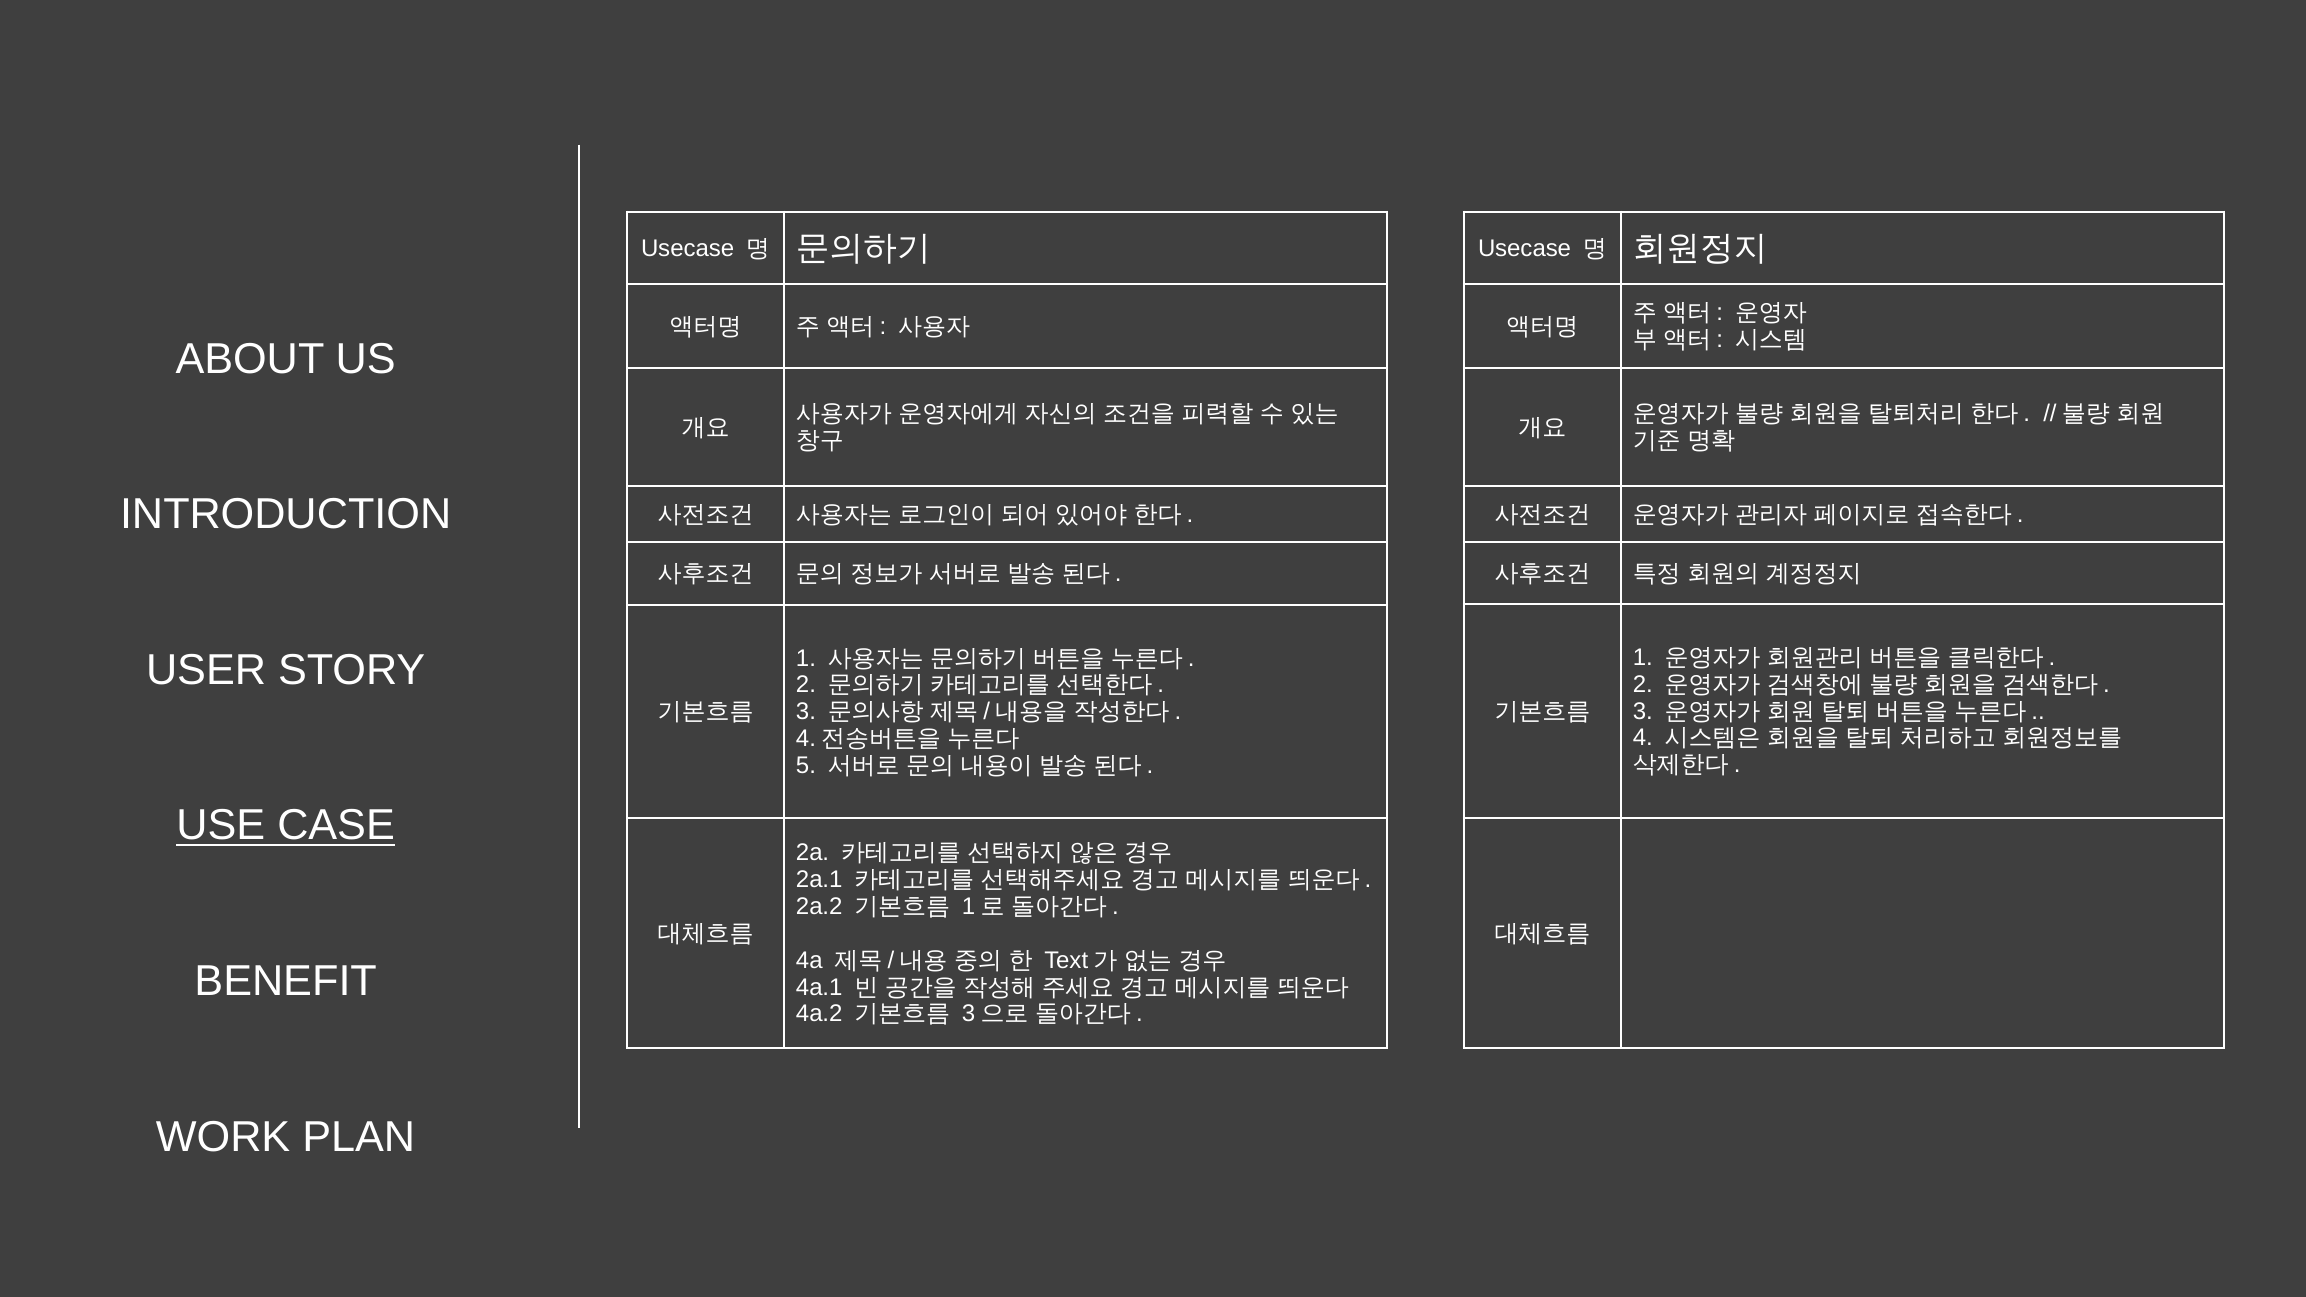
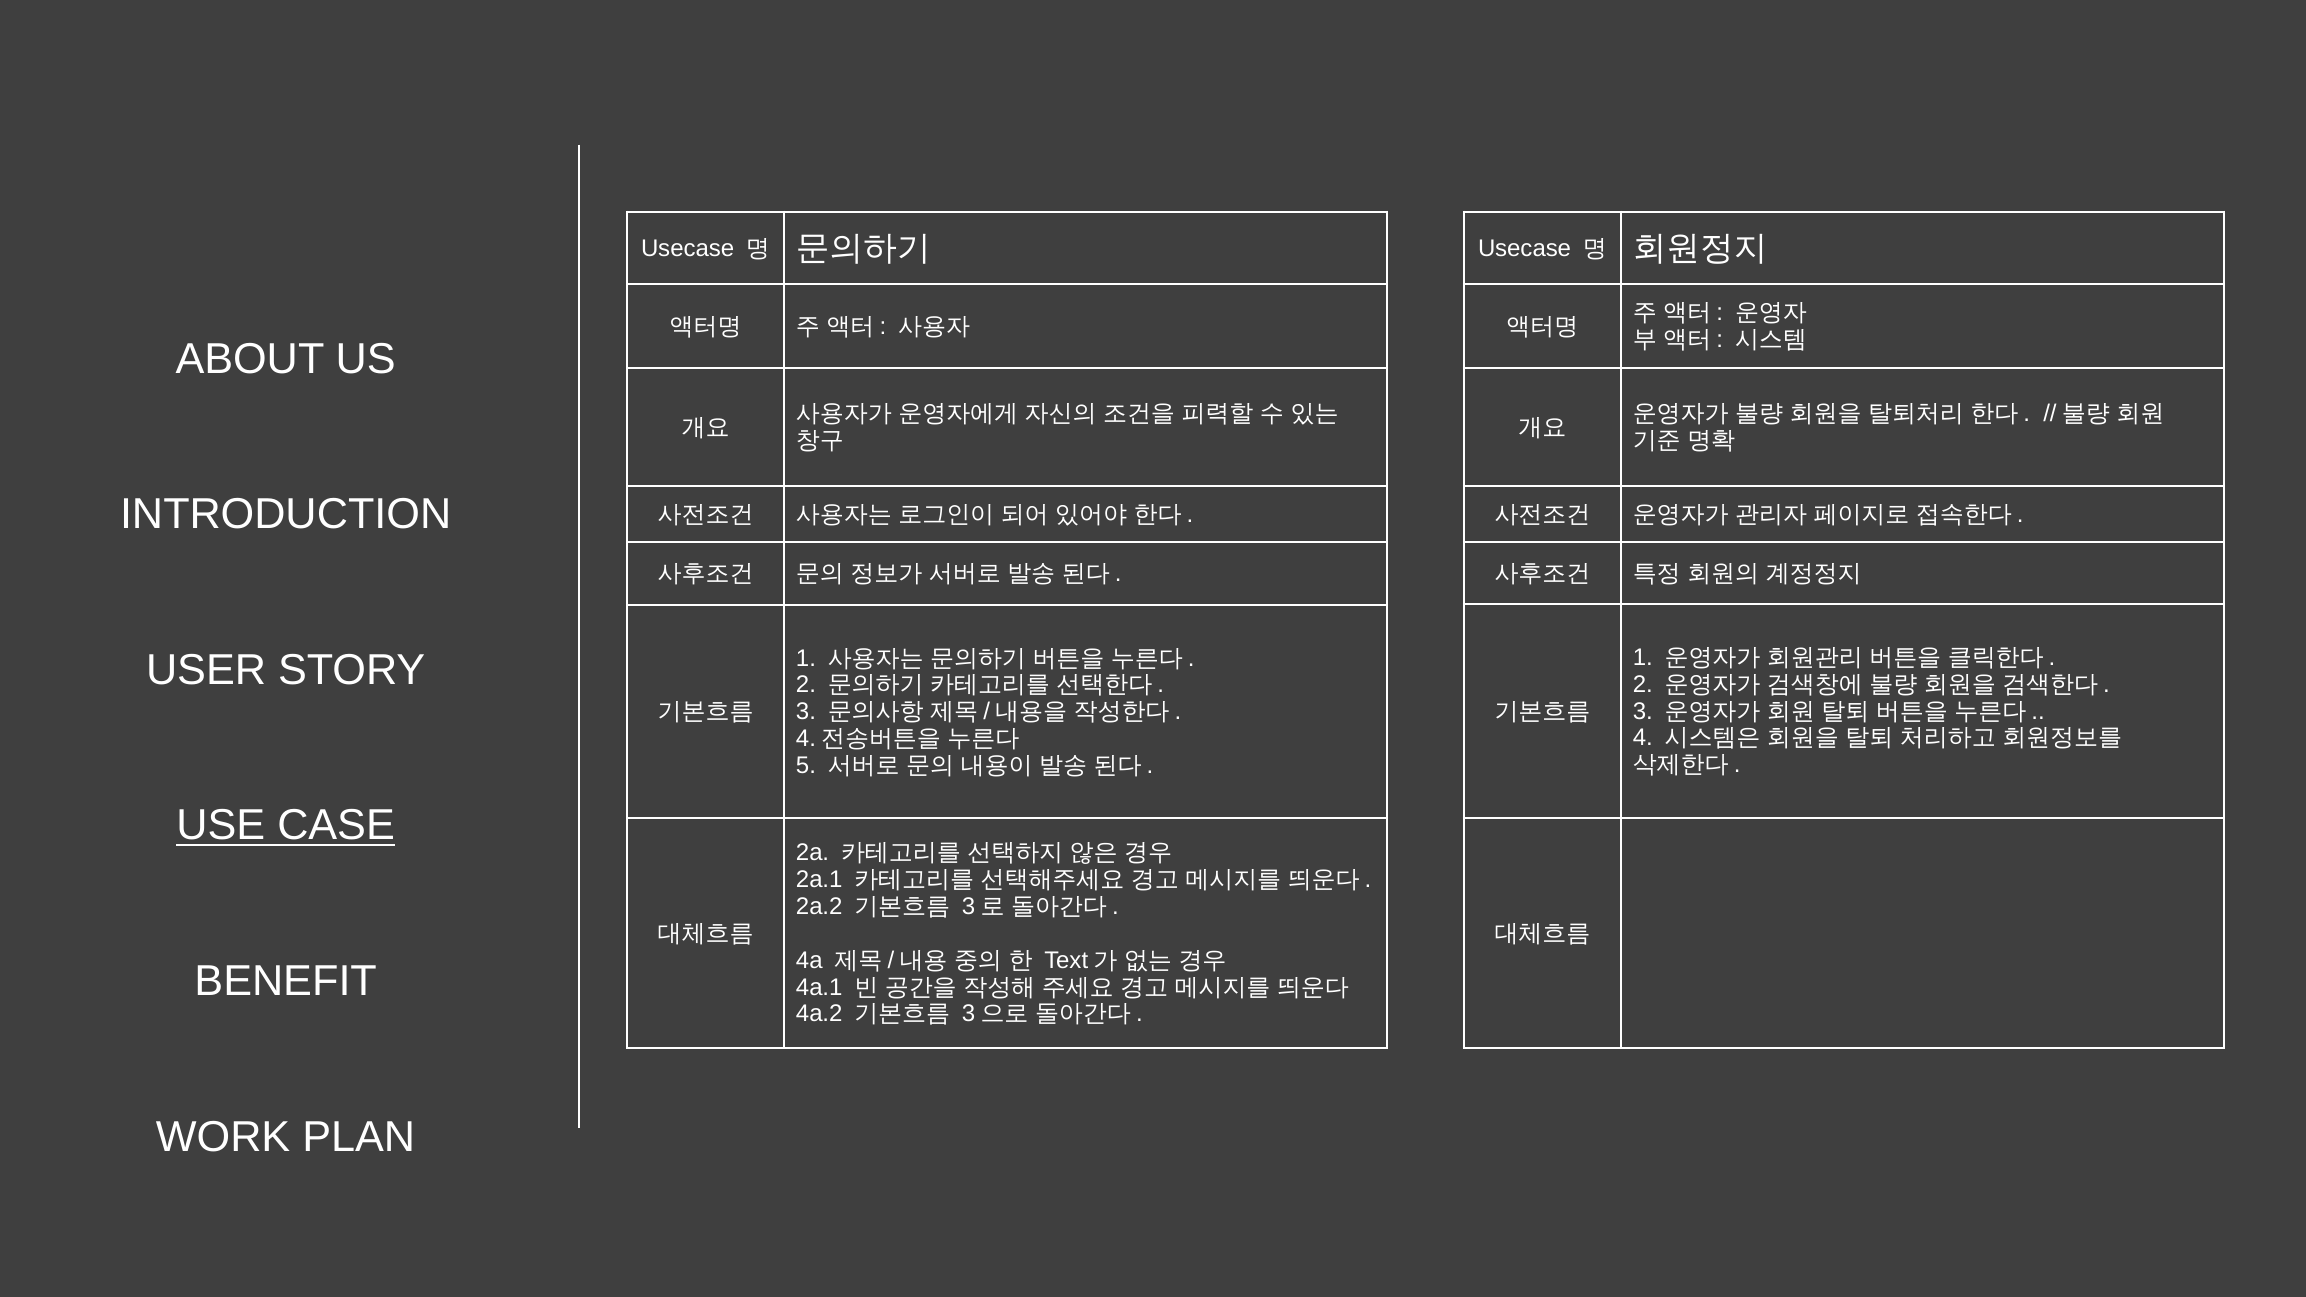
1 at (969, 907): 1 -> 3
